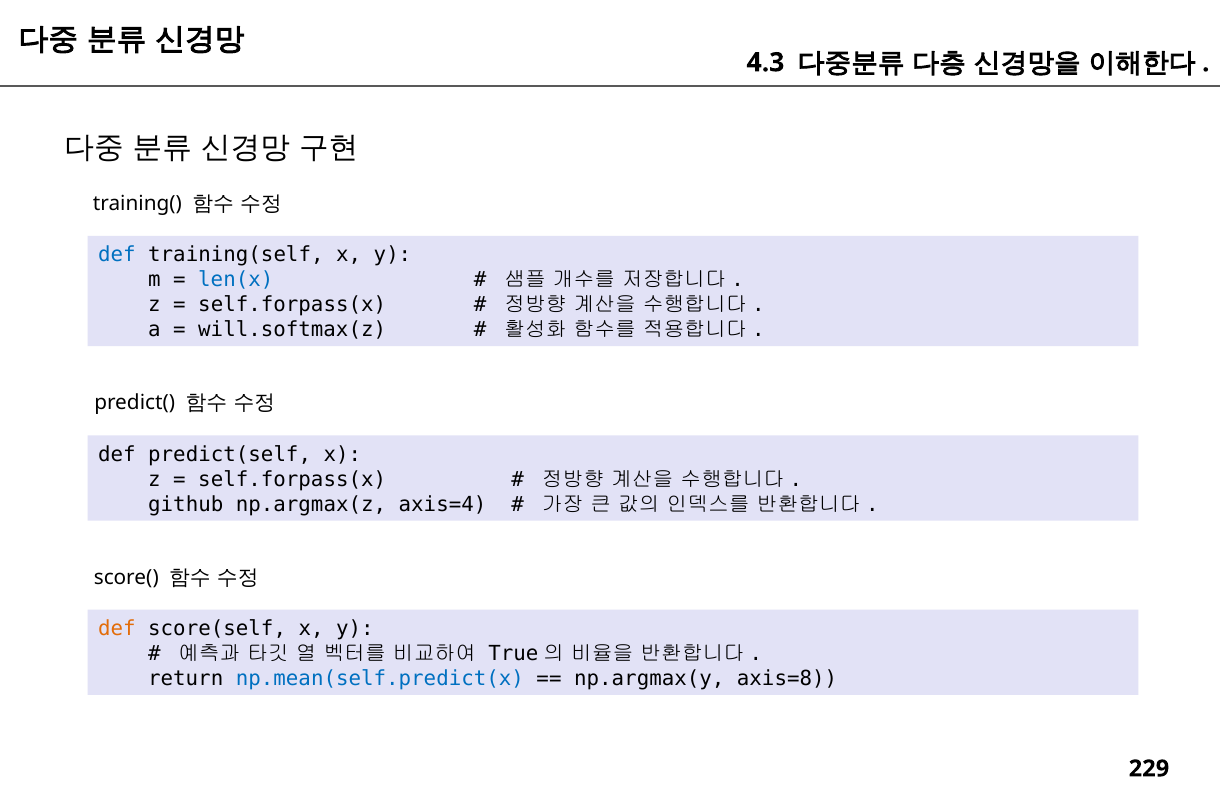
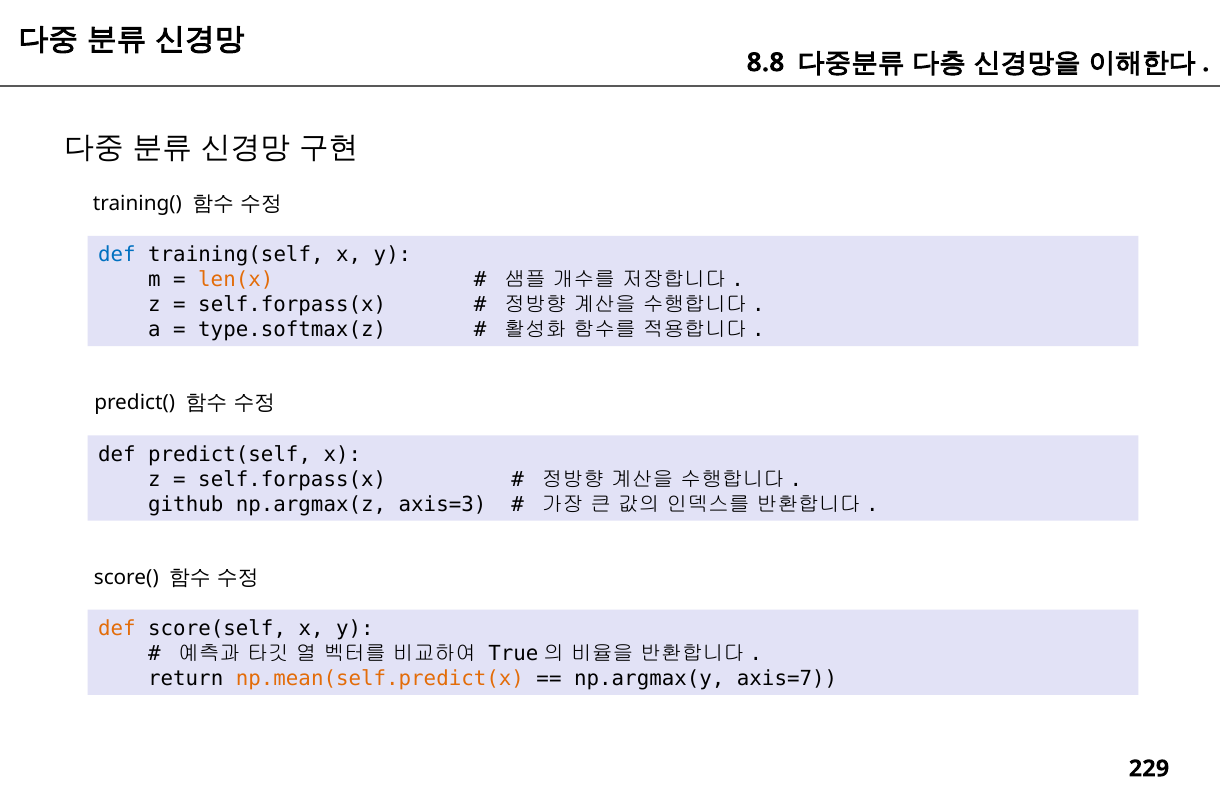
4.3: 4.3 -> 8.8
len(x colour: blue -> orange
will.softmax(z: will.softmax(z -> type.softmax(z
axis=4: axis=4 -> axis=3
np.mean(self.predict(x colour: blue -> orange
axis=8: axis=8 -> axis=7
